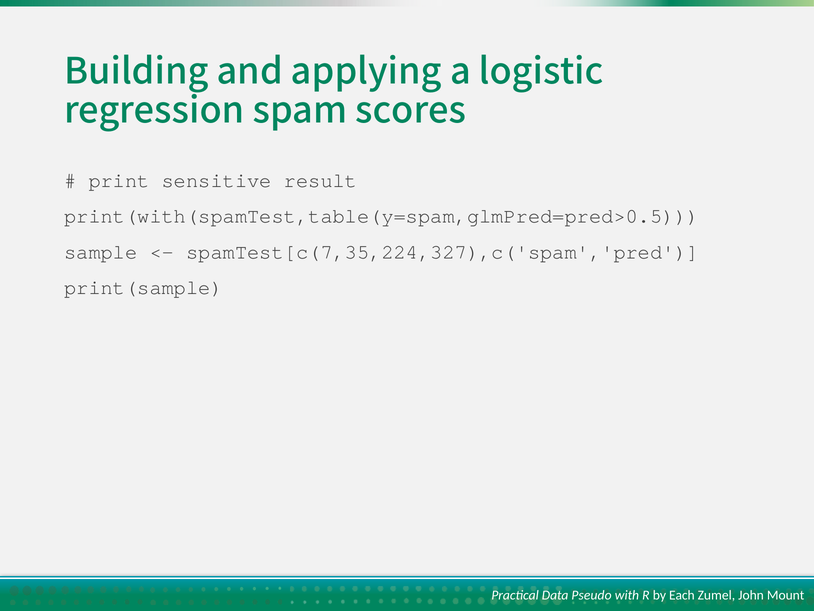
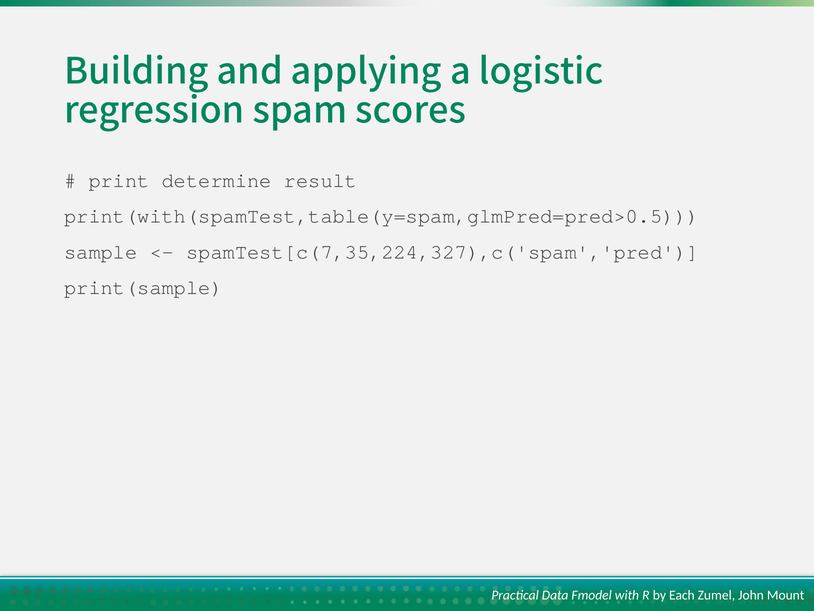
sensitive: sensitive -> determine
Pseudo: Pseudo -> Fmodel
